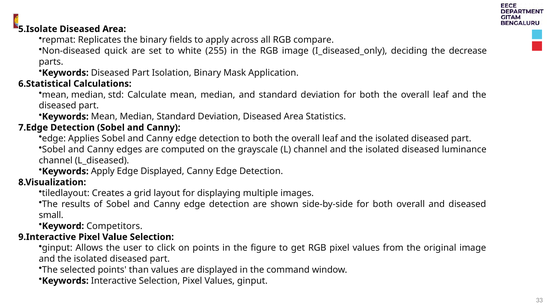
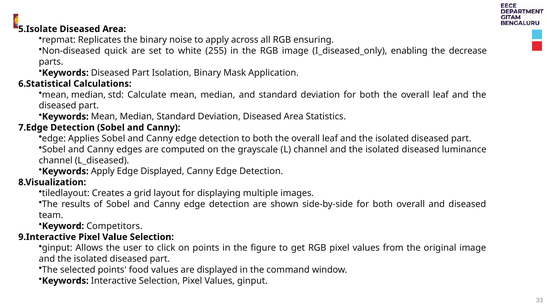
fields: fields -> noise
compare: compare -> ensuring
deciding: deciding -> enabling
small: small -> team
than: than -> food
